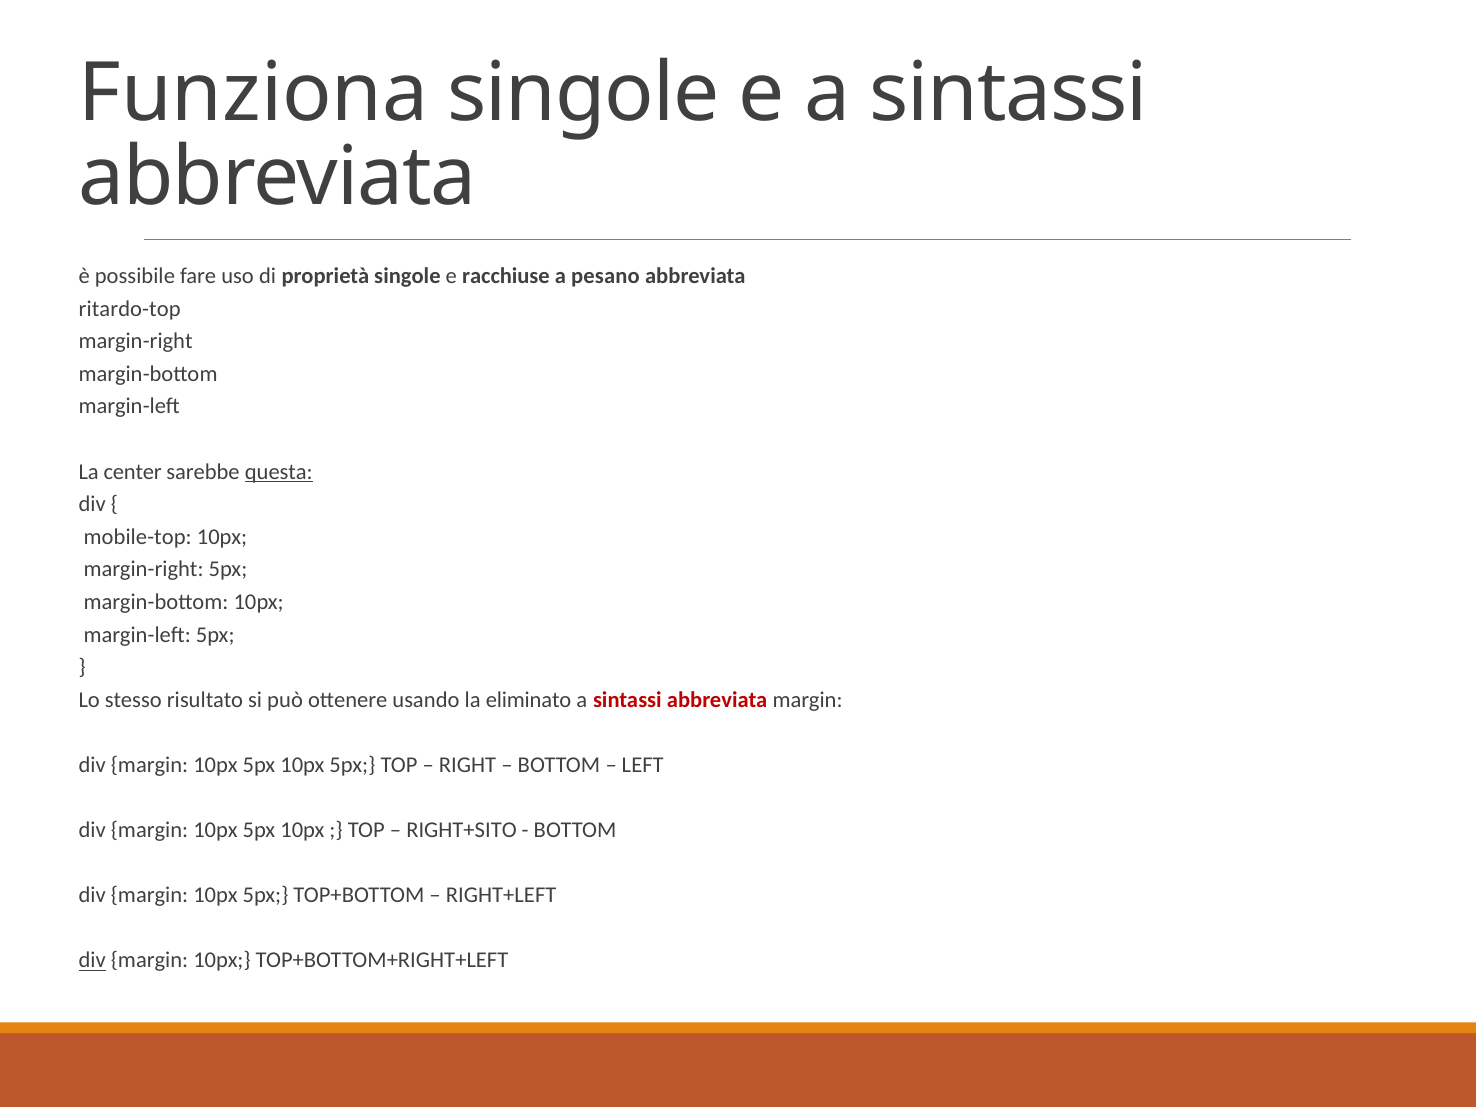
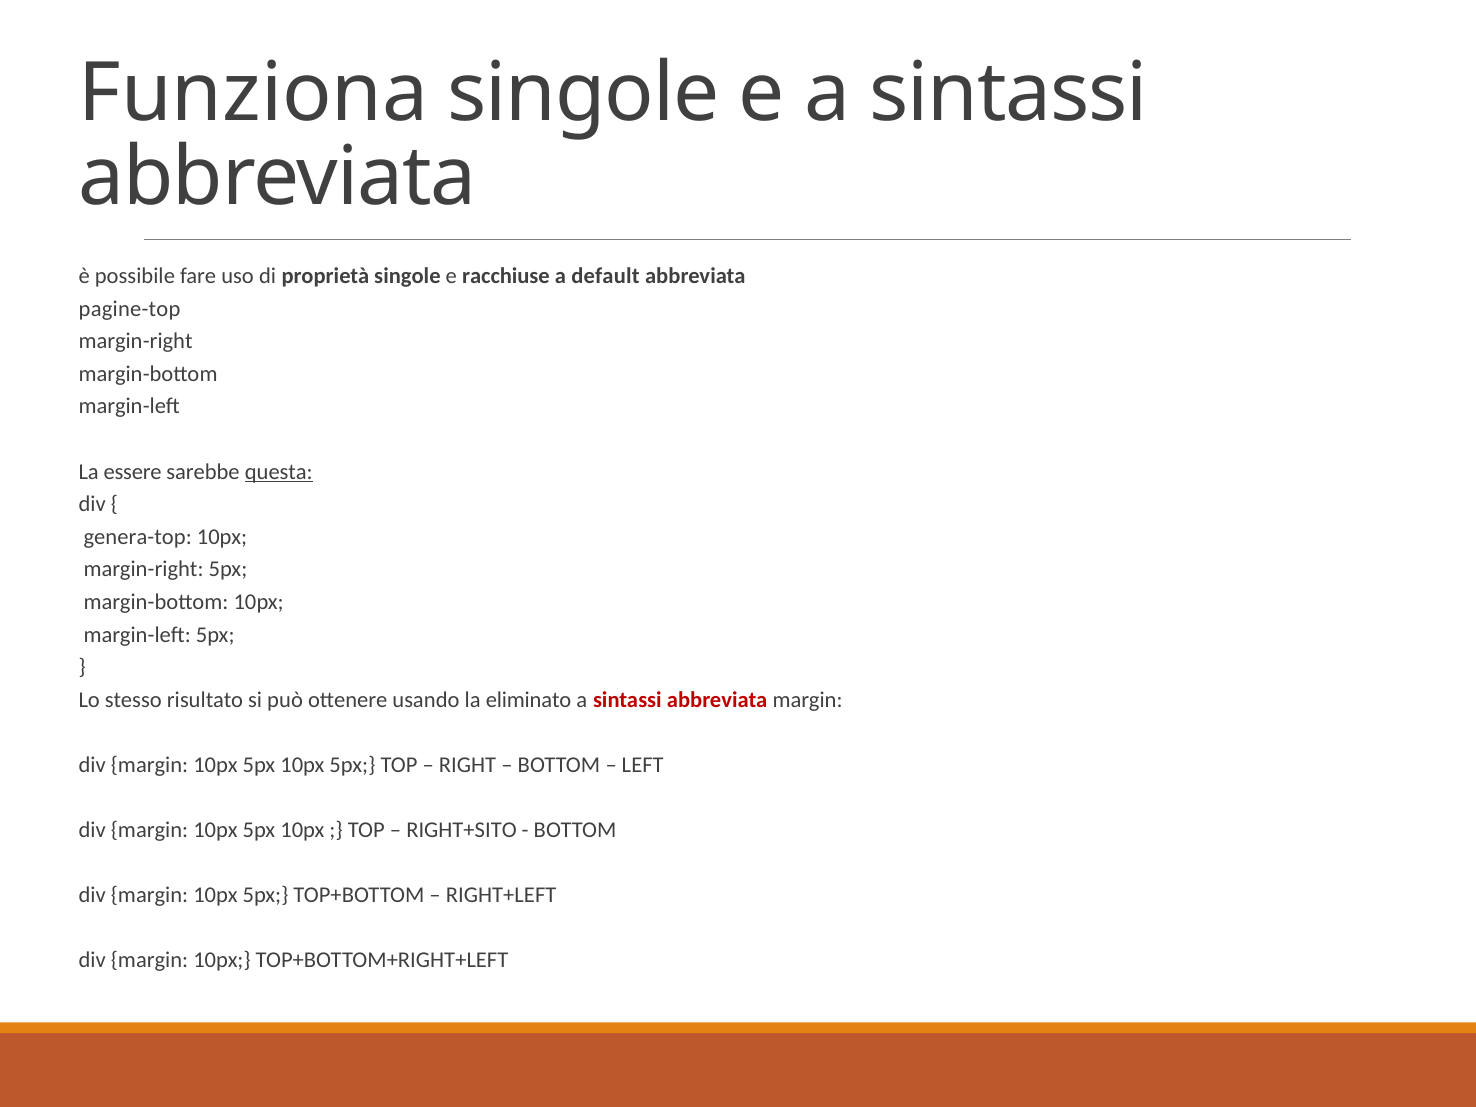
pesano: pesano -> default
ritardo-top: ritardo-top -> pagine-top
center: center -> essere
mobile-top: mobile-top -> genera-top
div at (92, 961) underline: present -> none
